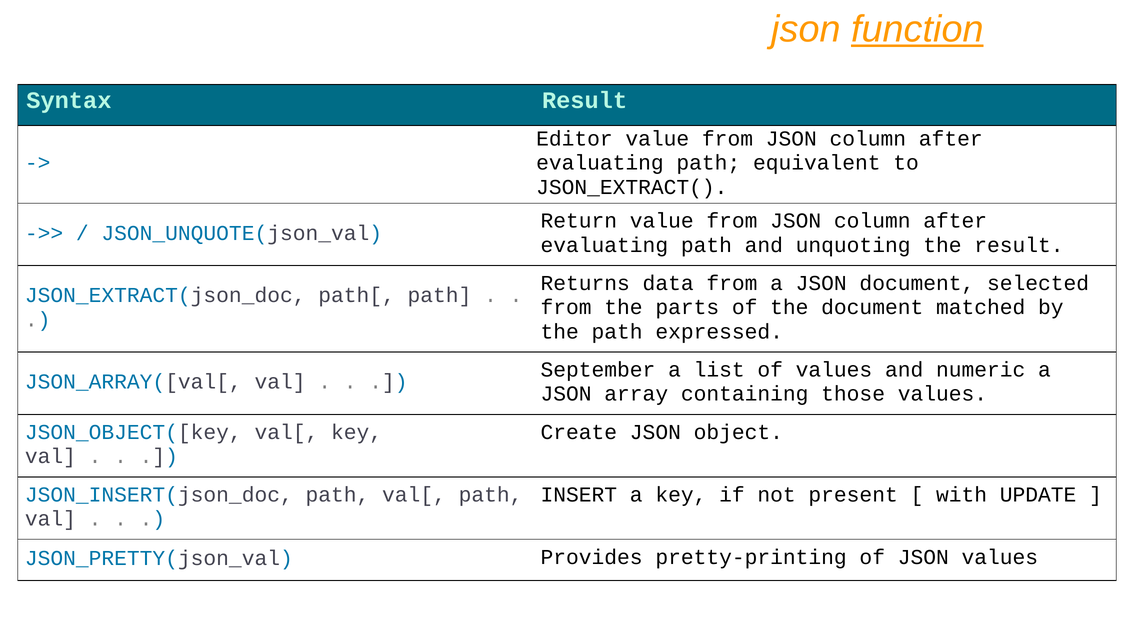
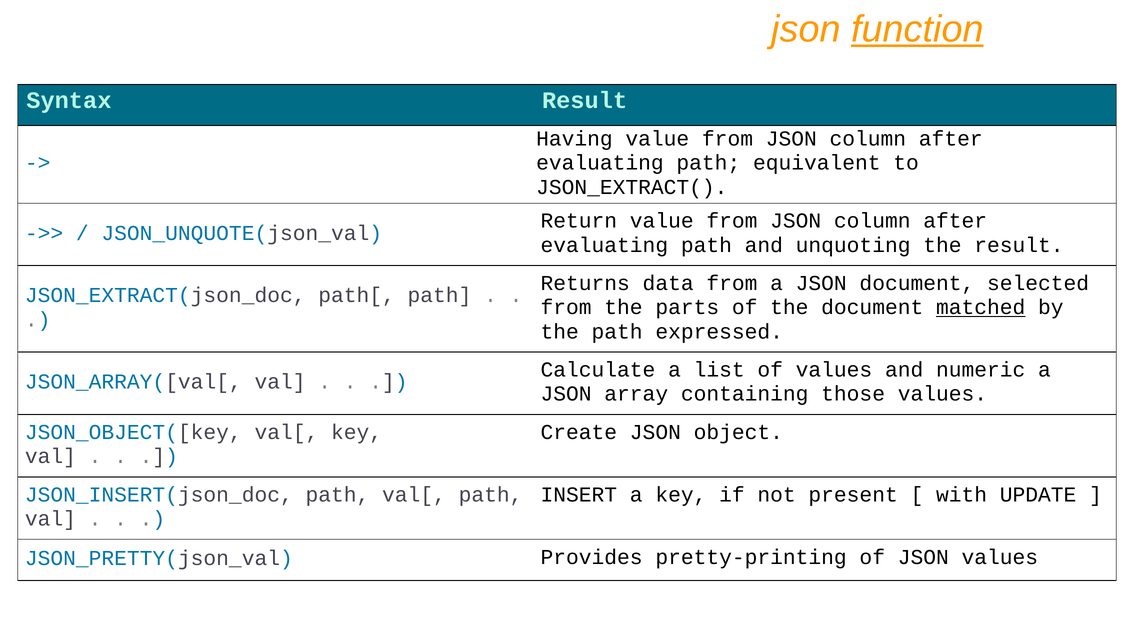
Editor: Editor -> Having
matched underline: none -> present
September: September -> Calculate
